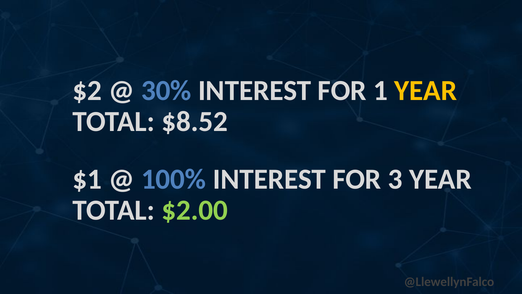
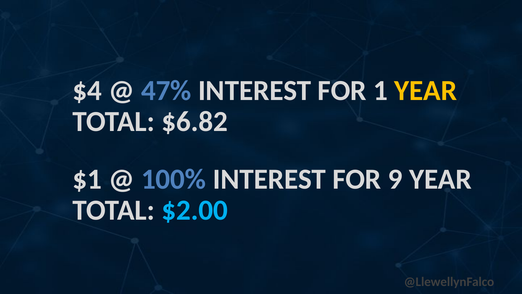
$2: $2 -> $4
30%: 30% -> 47%
$8.52: $8.52 -> $6.82
3: 3 -> 9
$2.00 colour: light green -> light blue
